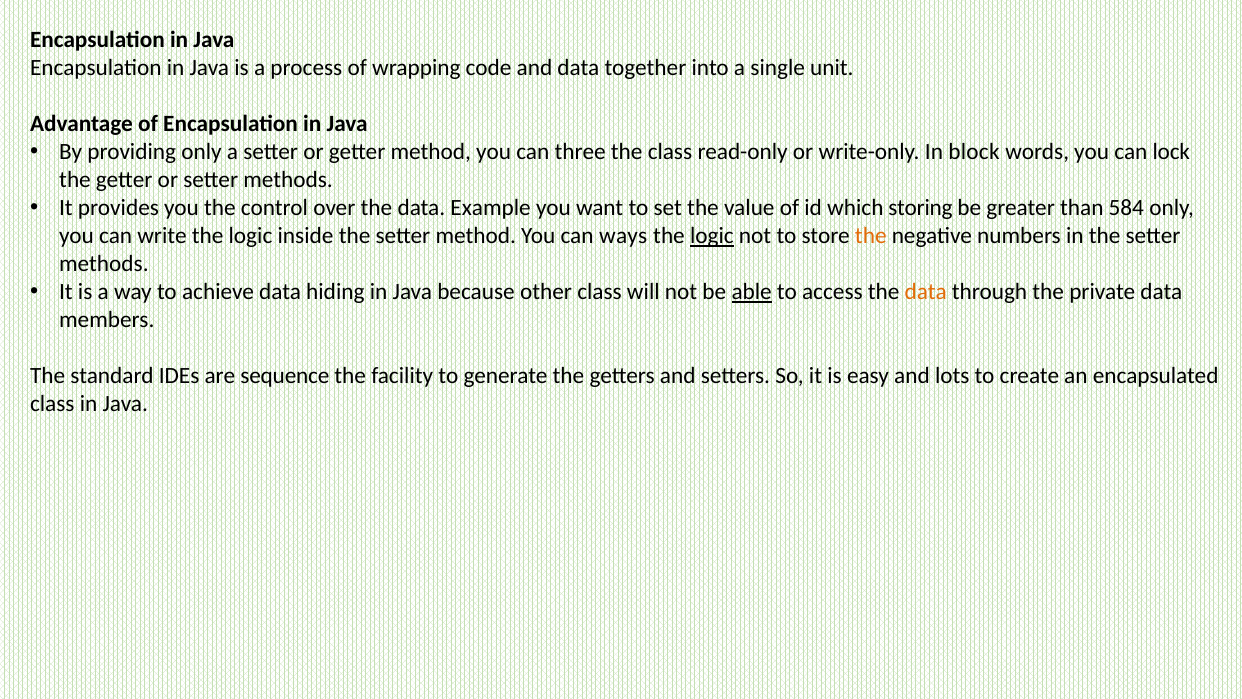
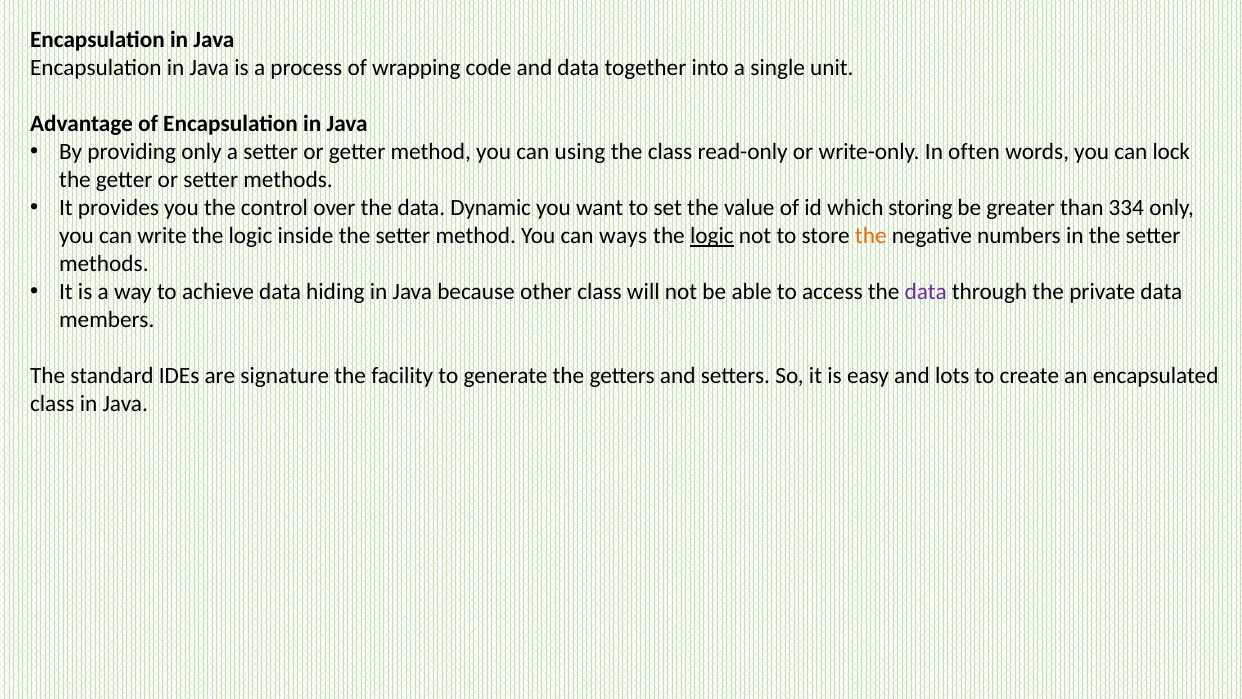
three: three -> using
block: block -> often
Example: Example -> Dynamic
584: 584 -> 334
able underline: present -> none
data at (926, 292) colour: orange -> purple
sequence: sequence -> signature
